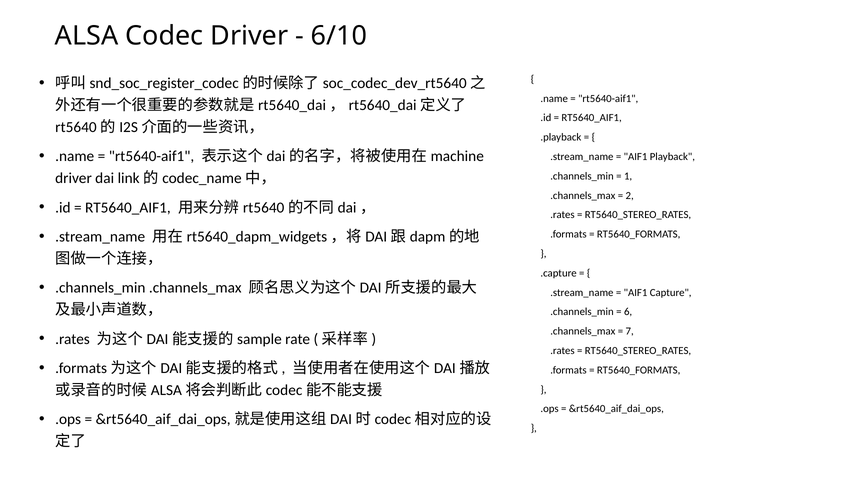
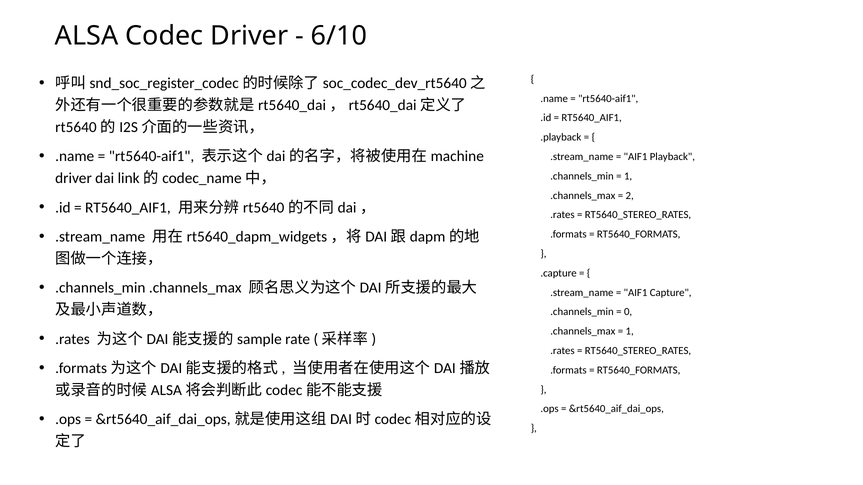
6: 6 -> 0
7 at (630, 332): 7 -> 1
